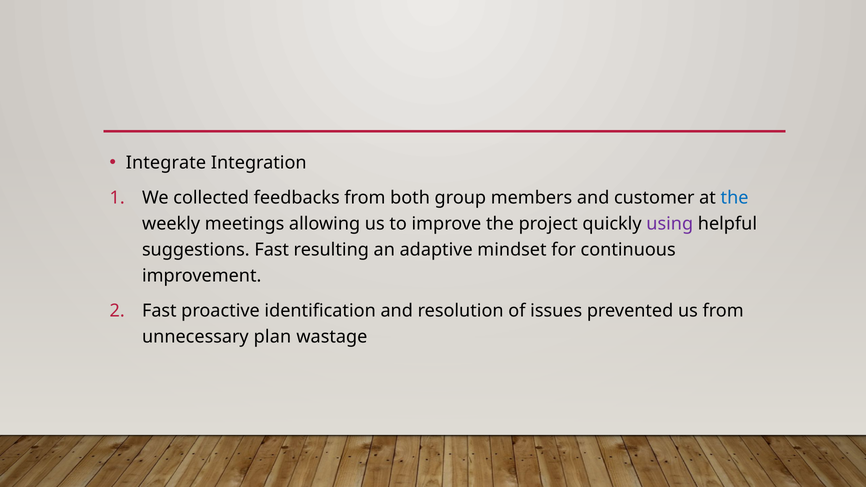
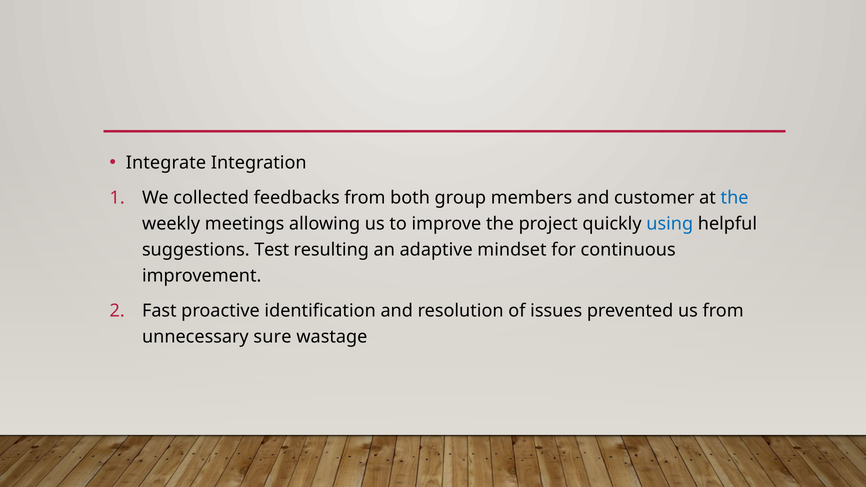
using colour: purple -> blue
suggestions Fast: Fast -> Test
plan: plan -> sure
